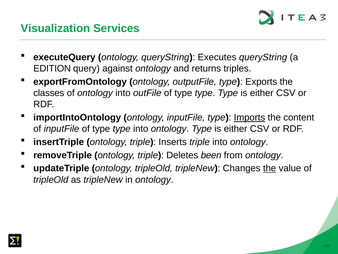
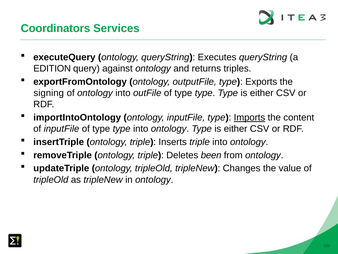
Visualization: Visualization -> Coordinators
classes: classes -> signing
the at (270, 168) underline: present -> none
